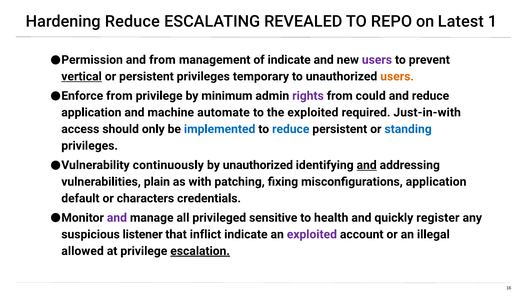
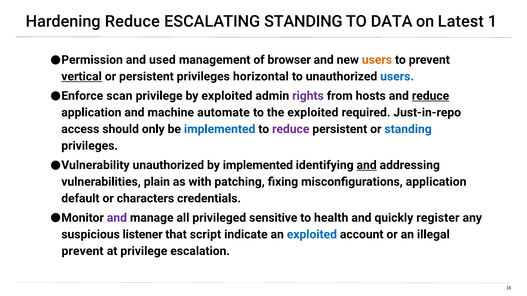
ESCALATING REVEALED: REVEALED -> STANDING
REPO: REPO -> DATA
and from: from -> used
of indicate: indicate -> browser
users at (377, 60) colour: purple -> orange
temporary: temporary -> horizontal
users at (397, 77) colour: orange -> blue
Enforce from: from -> scan
by minimum: minimum -> exploited
could: could -> hosts
reduce at (431, 96) underline: none -> present
Just-in-with: Just-in-with -> Just-in-repo
reduce at (291, 129) colour: blue -> purple
Vulnerability continuously: continuously -> unauthorized
by unauthorized: unauthorized -> implemented
inflict: inflict -> script
exploited at (312, 235) colour: purple -> blue
allowed at (83, 251): allowed -> prevent
escalation underline: present -> none
